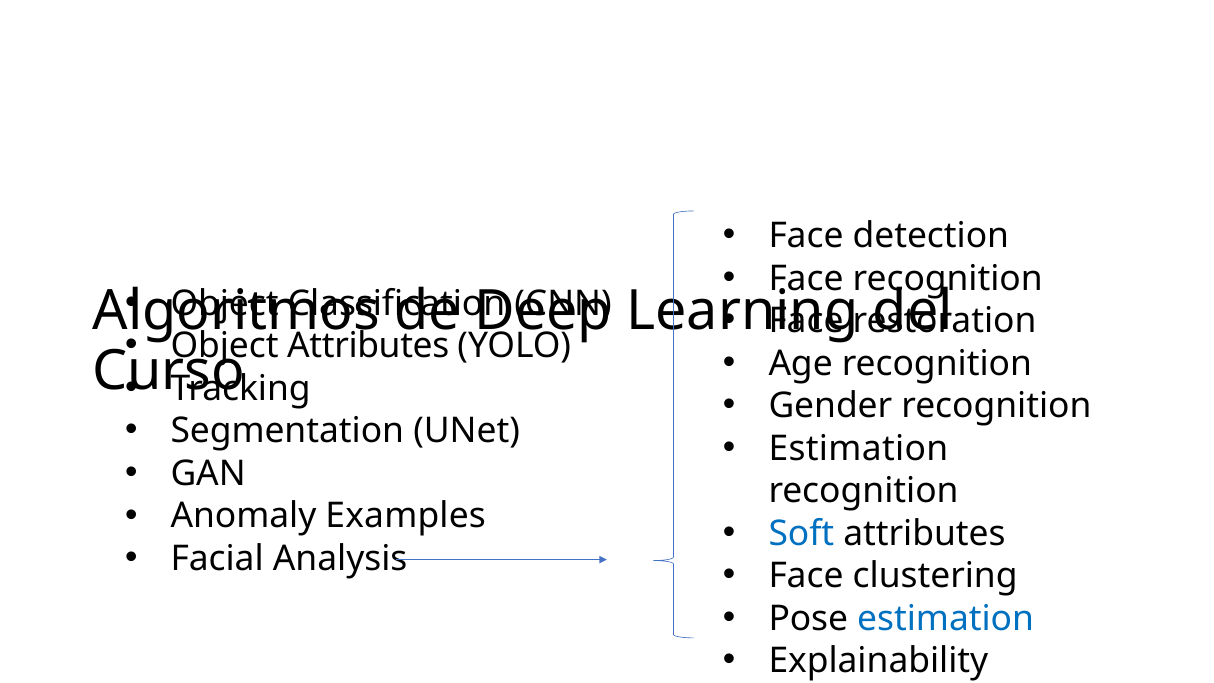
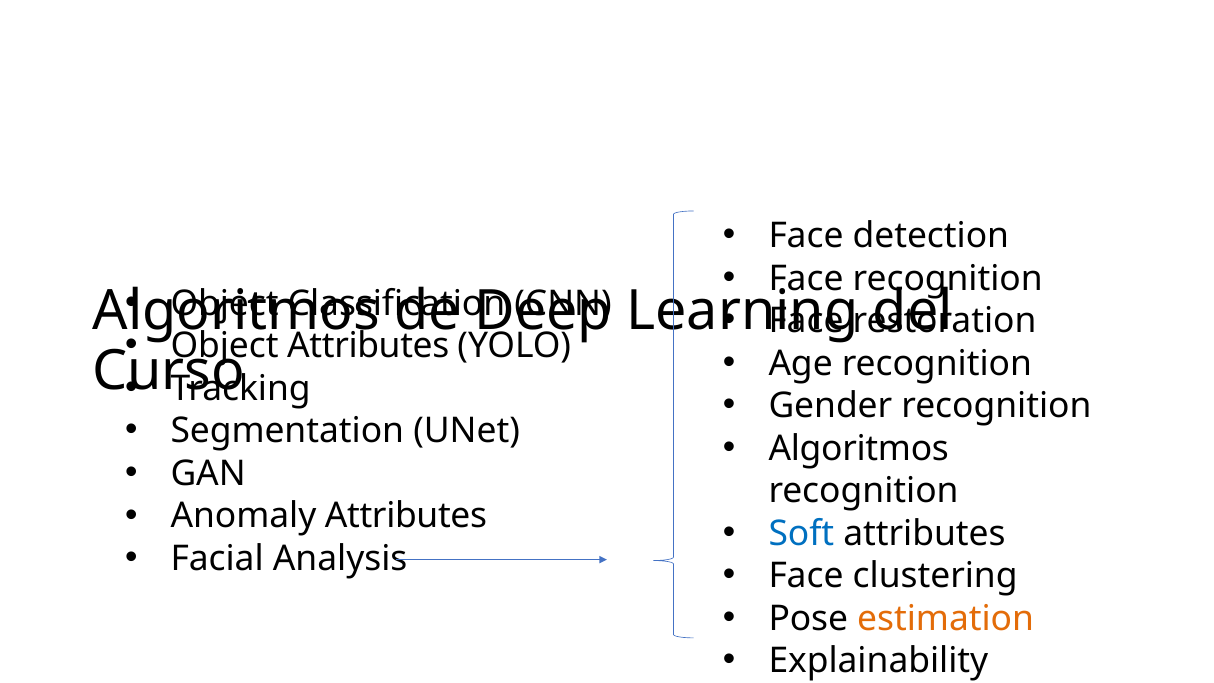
Estimation at (858, 448): Estimation -> Algoritmos
Anomaly Examples: Examples -> Attributes
estimation at (946, 618) colour: blue -> orange
